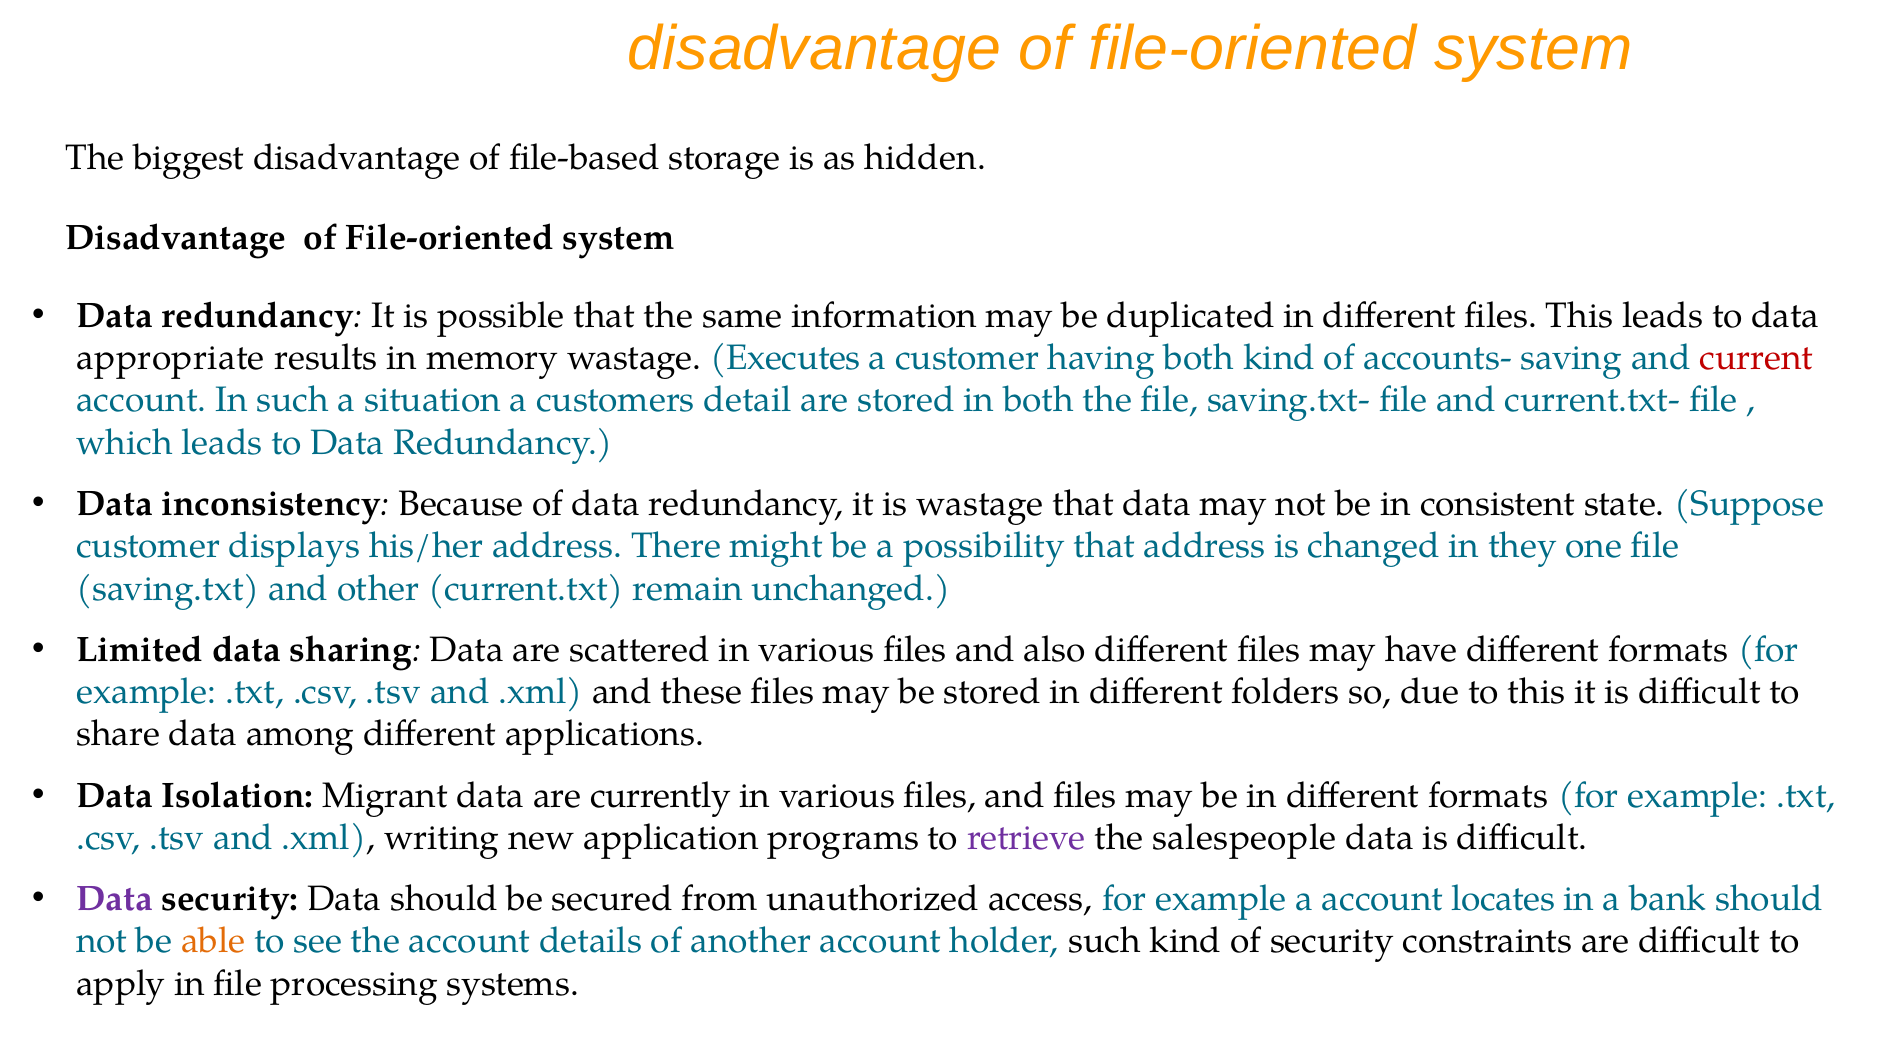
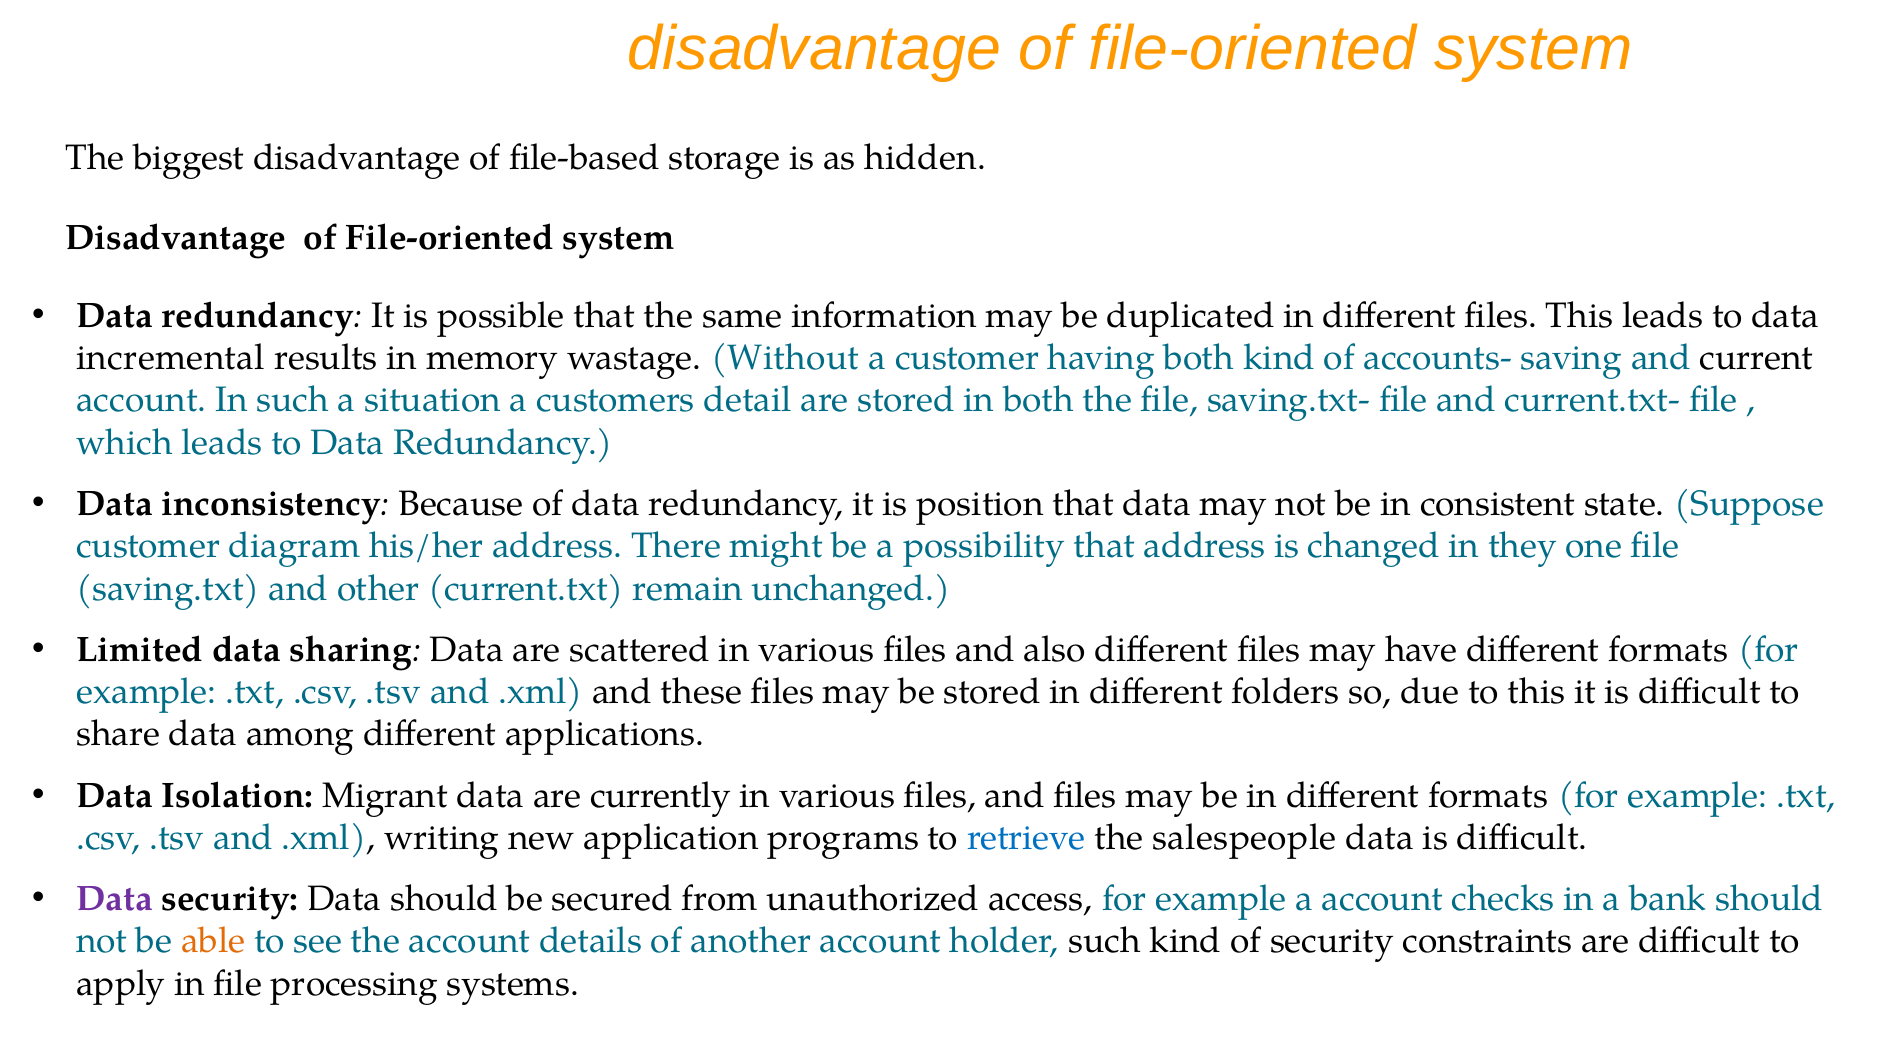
appropriate: appropriate -> incremental
Executes: Executes -> Without
current colour: red -> black
is wastage: wastage -> position
displays: displays -> diagram
retrieve colour: purple -> blue
locates: locates -> checks
